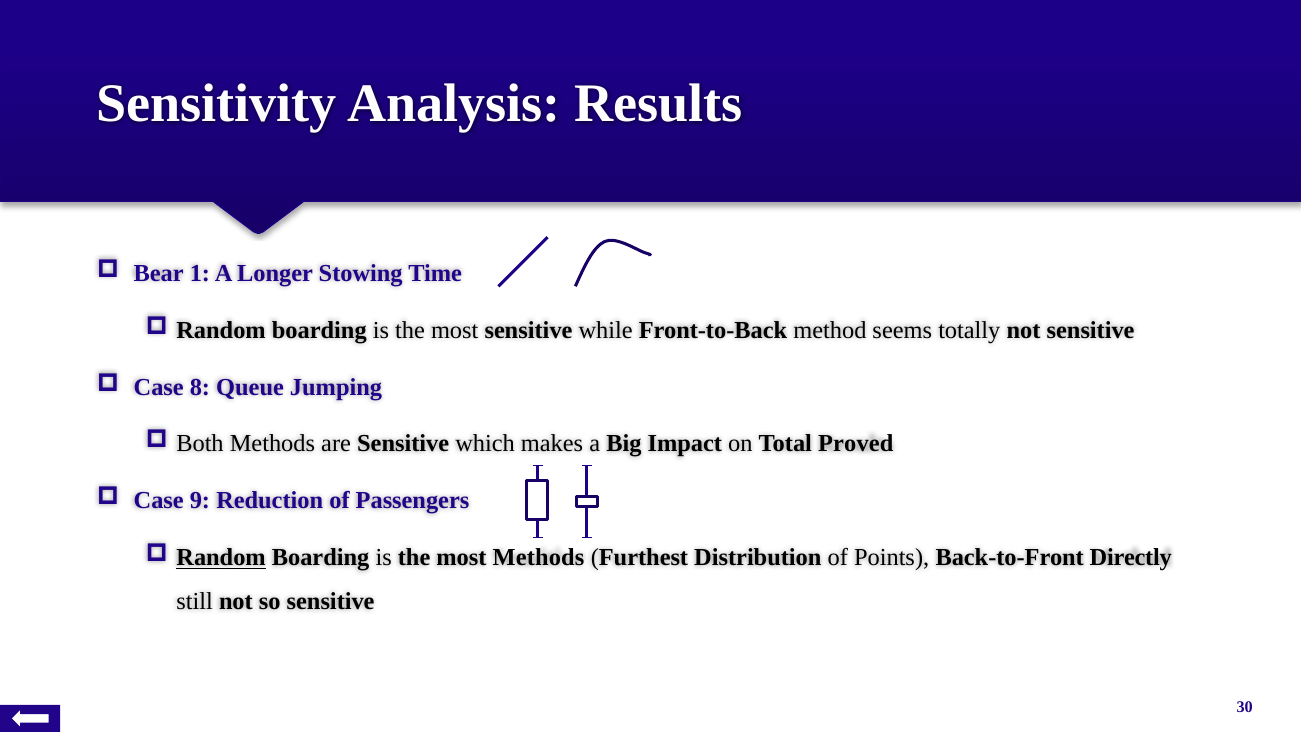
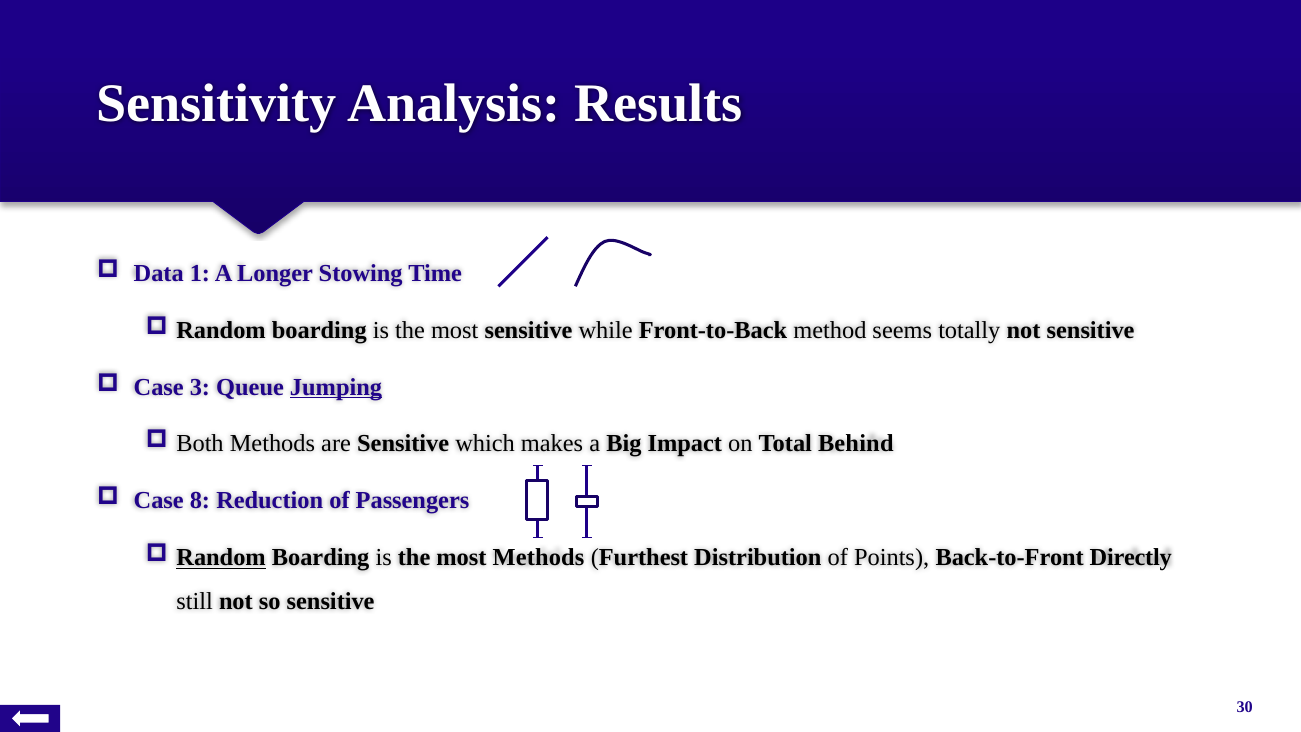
Bear: Bear -> Data
8: 8 -> 3
Jumping underline: none -> present
Proved: Proved -> Behind
9: 9 -> 8
